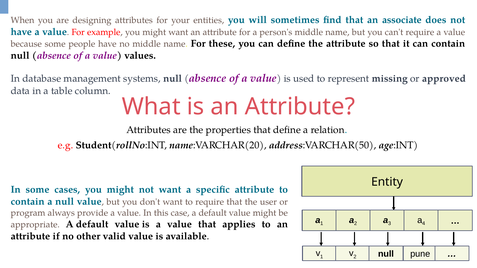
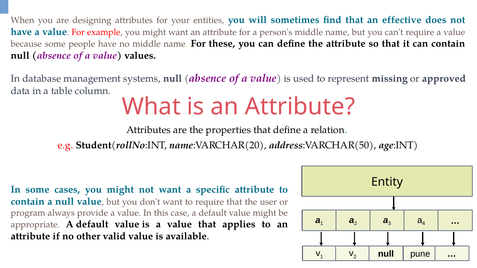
associate: associate -> effective
